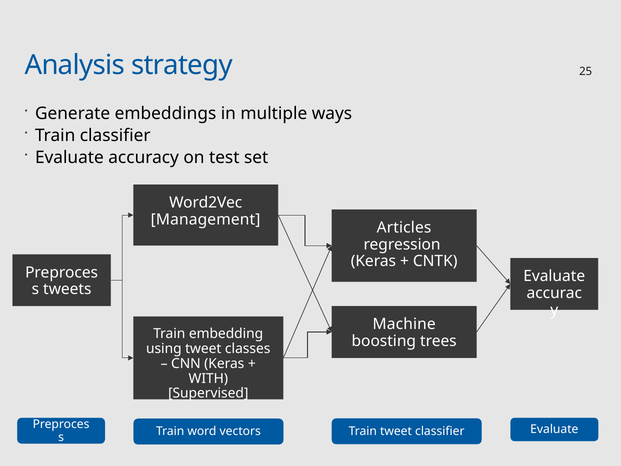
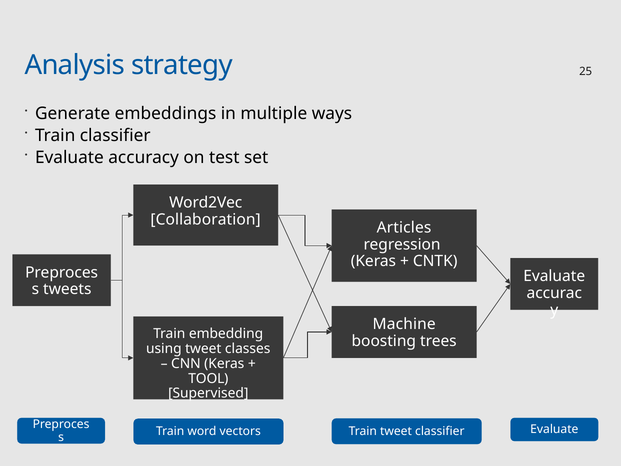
Management: Management -> Collaboration
WITH: WITH -> TOOL
